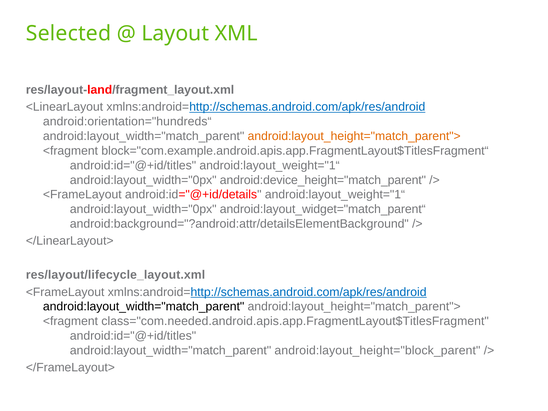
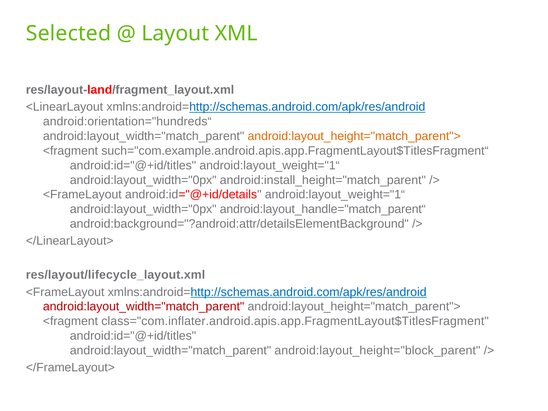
block="com.example.android.apis.app.FragmentLayout$TitlesFragment“: block="com.example.android.apis.app.FragmentLayout$TitlesFragment“ -> such="com.example.android.apis.app.FragmentLayout$TitlesFragment“
android:device_height="match_parent: android:device_height="match_parent -> android:install_height="match_parent
android:layout_widget="match_parent“: android:layout_widget="match_parent“ -> android:layout_handle="match_parent“
android:layout_width="match_parent at (144, 307) colour: black -> red
class="com.needed.android.apis.app.FragmentLayout$TitlesFragment: class="com.needed.android.apis.app.FragmentLayout$TitlesFragment -> class="com.inflater.android.apis.app.FragmentLayout$TitlesFragment
